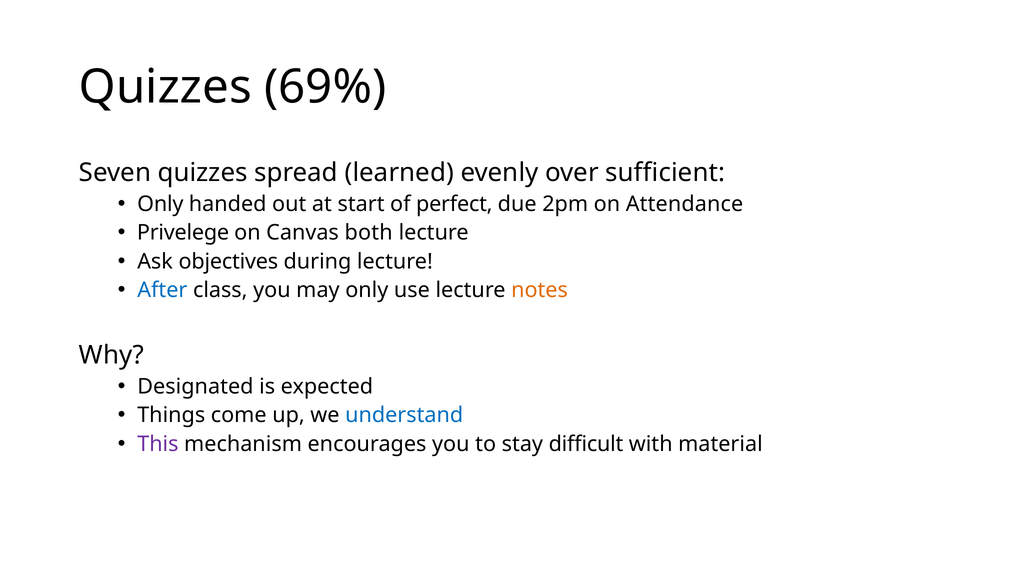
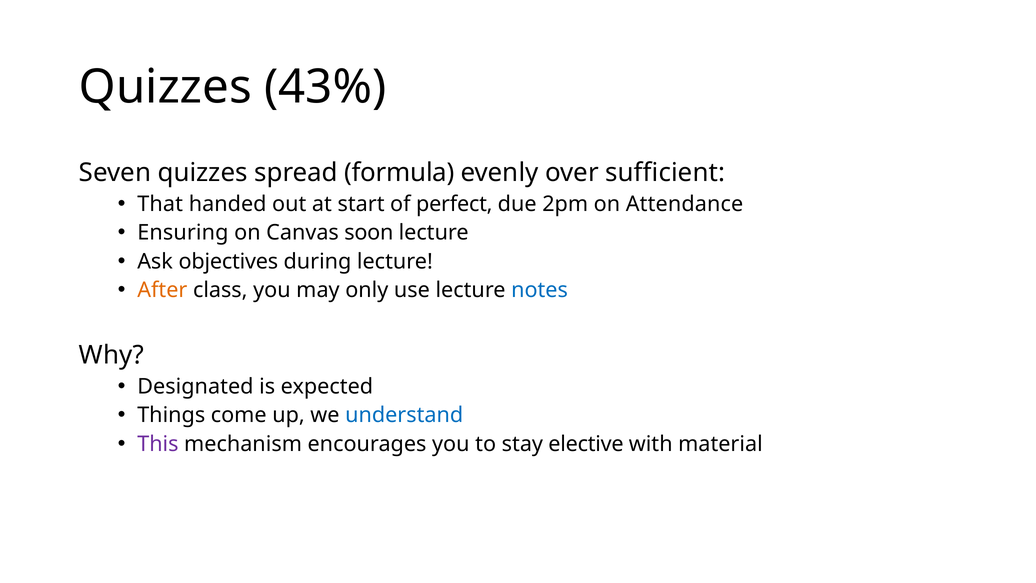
69%: 69% -> 43%
learned: learned -> formula
Only at (160, 204): Only -> That
Privelege: Privelege -> Ensuring
both: both -> soon
After colour: blue -> orange
notes colour: orange -> blue
difficult: difficult -> elective
